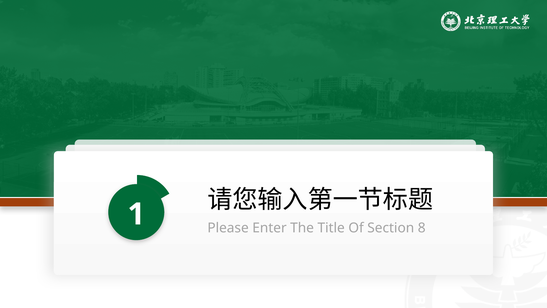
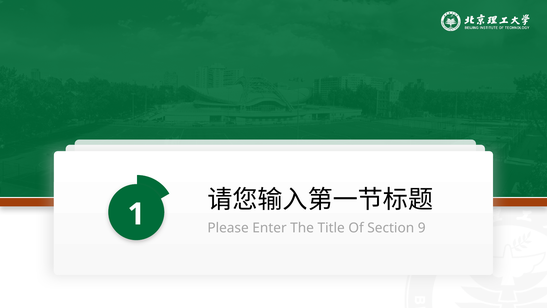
8: 8 -> 9
